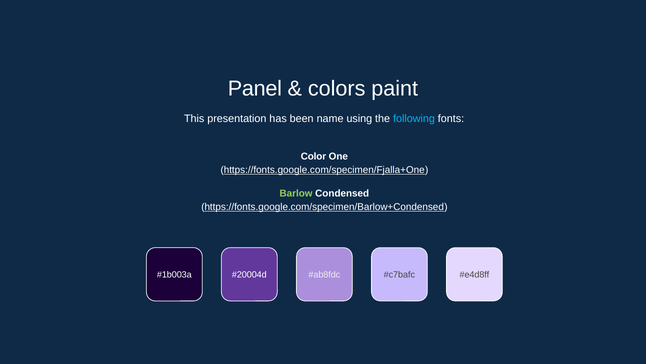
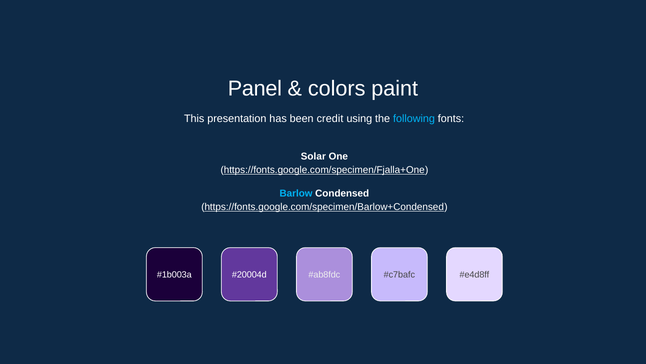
name: name -> credit
Color: Color -> Solar
Barlow colour: light green -> light blue
